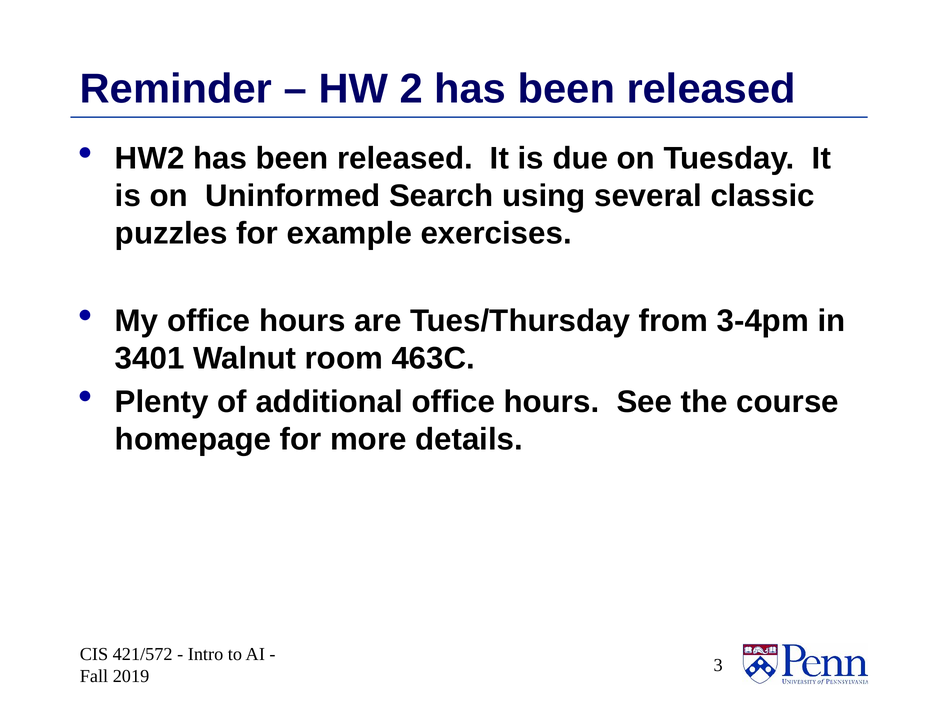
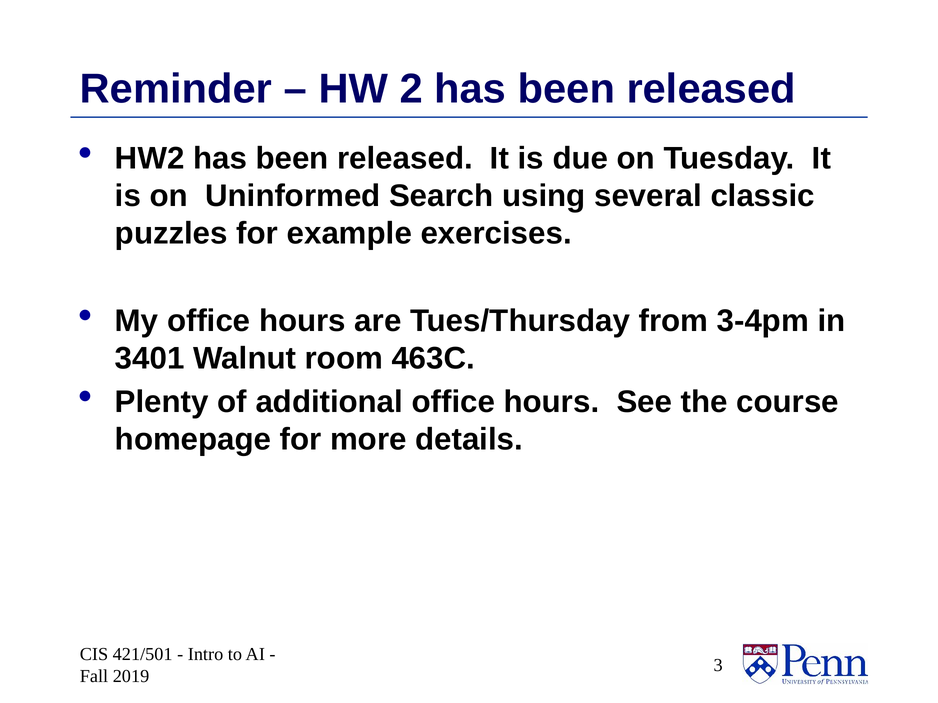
421/572: 421/572 -> 421/501
